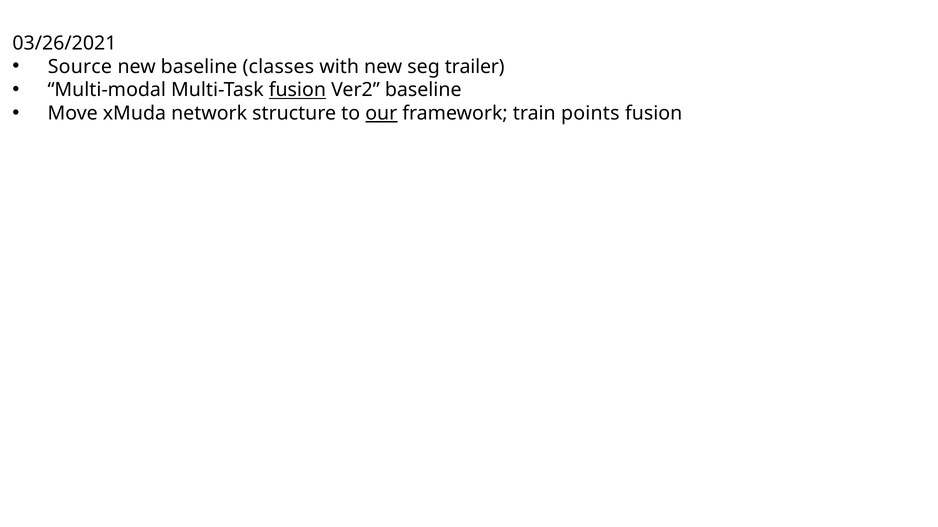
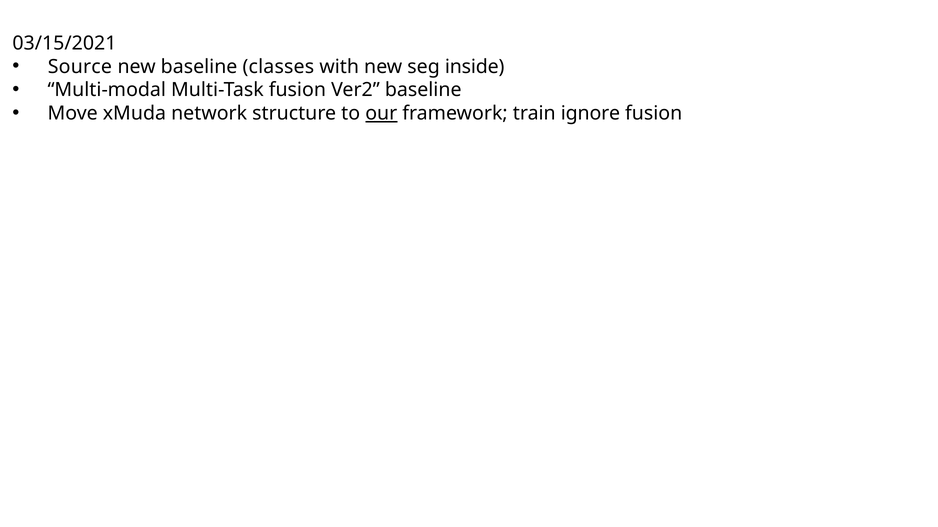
03/26/2021: 03/26/2021 -> 03/15/2021
trailer: trailer -> inside
fusion at (297, 90) underline: present -> none
points: points -> ignore
